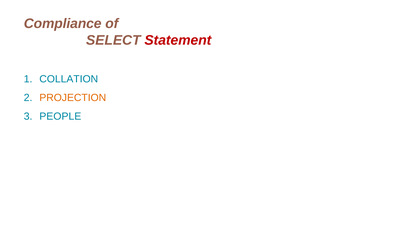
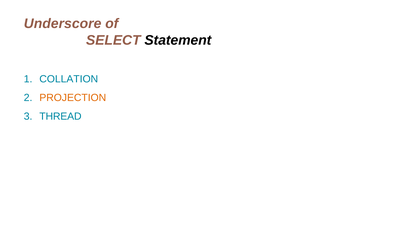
Compliance: Compliance -> Underscore
Statement colour: red -> black
PEOPLE: PEOPLE -> THREAD
